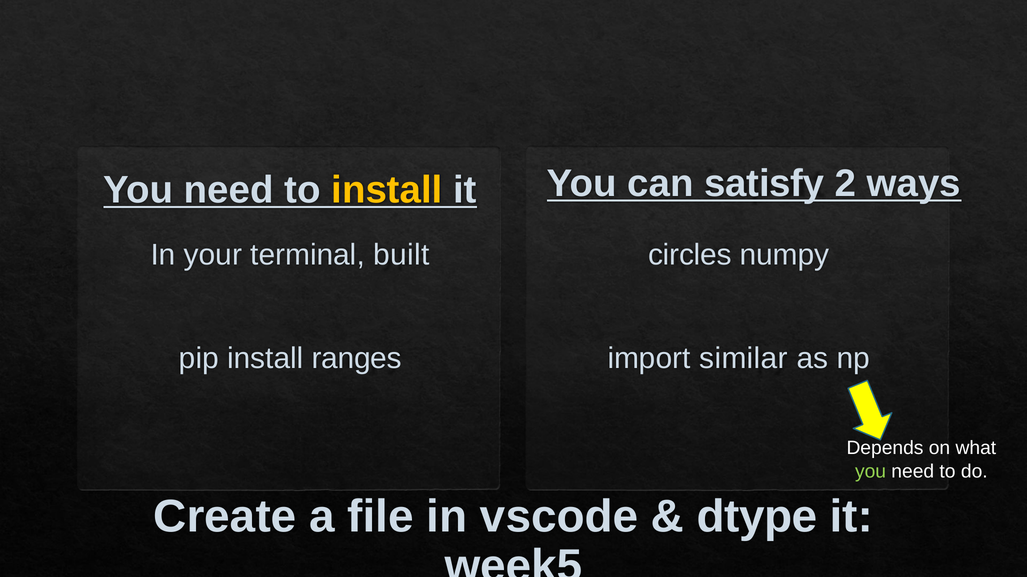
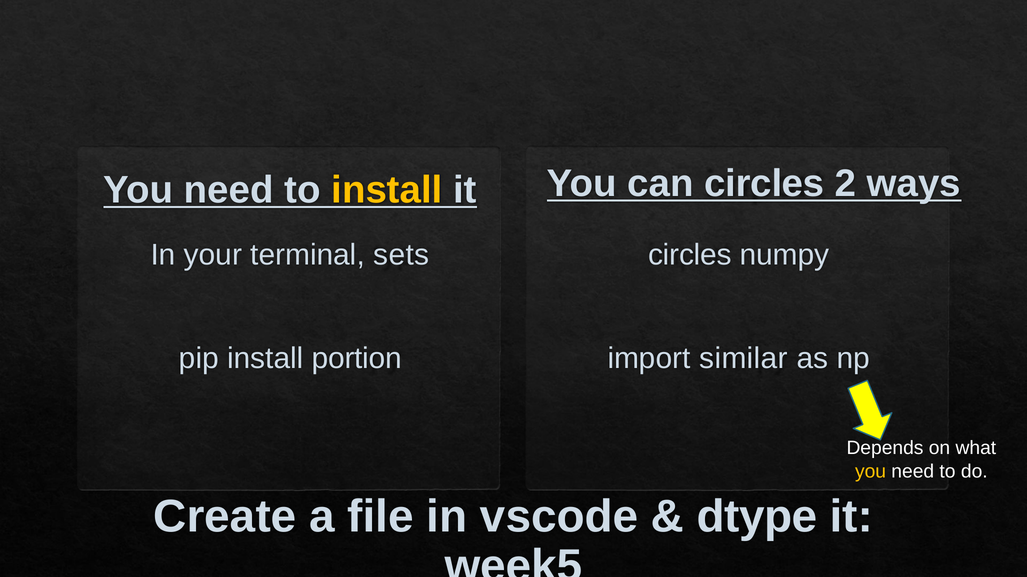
can satisfy: satisfy -> circles
built: built -> sets
ranges: ranges -> portion
you at (871, 472) colour: light green -> yellow
